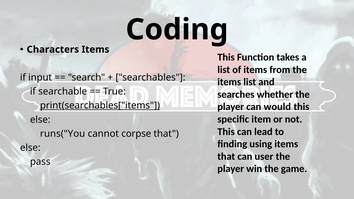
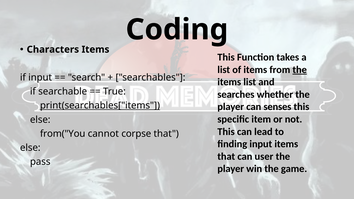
the at (300, 70) underline: none -> present
would: would -> senses
runs("You: runs("You -> from("You
finding using: using -> input
